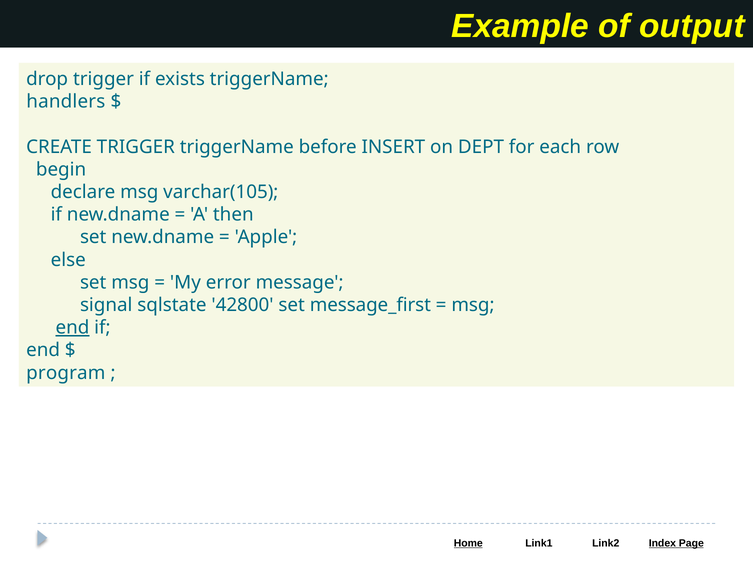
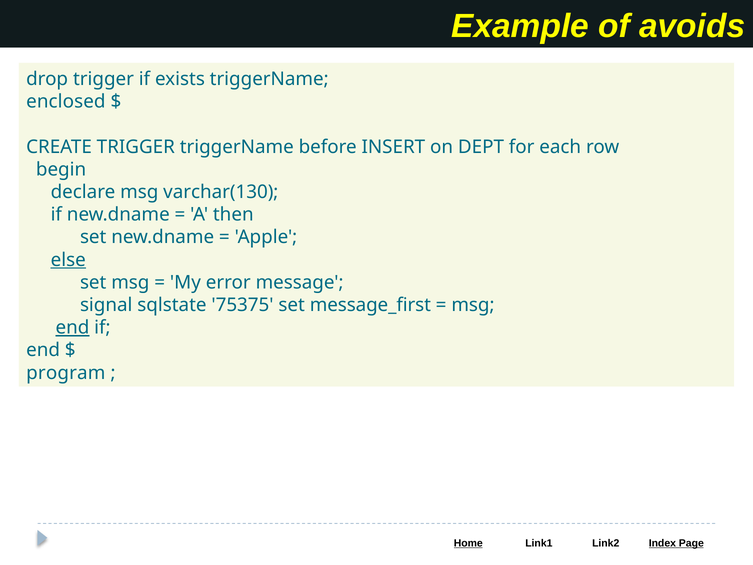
output: output -> avoids
handlers: handlers -> enclosed
varchar(105: varchar(105 -> varchar(130
else underline: none -> present
42800: 42800 -> 75375
